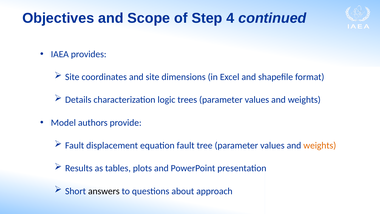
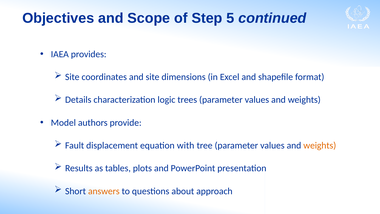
4: 4 -> 5
equation fault: fault -> with
answers colour: black -> orange
